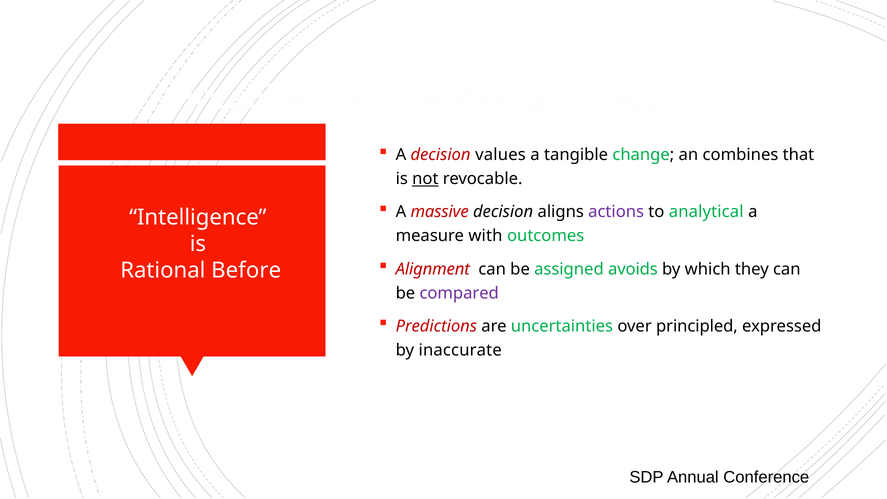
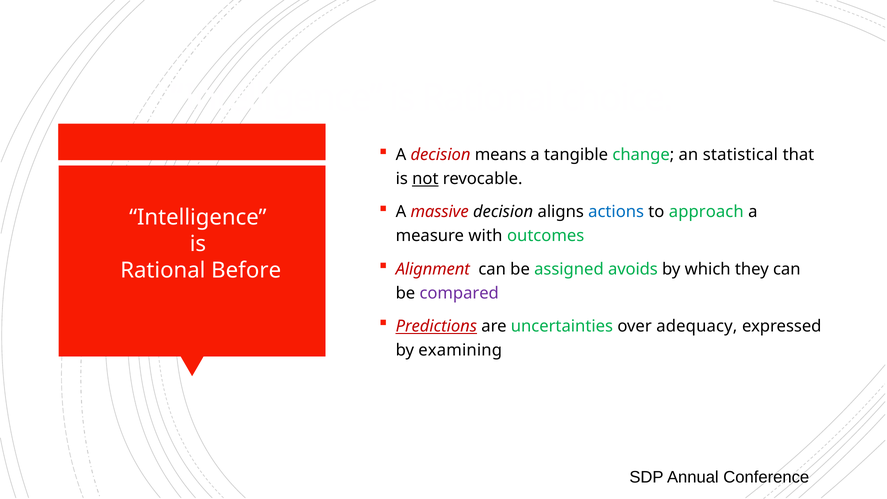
values: values -> means
combines: combines -> statistical
actions colour: purple -> blue
analytical: analytical -> approach
Predictions underline: none -> present
principled: principled -> adequacy
inaccurate: inaccurate -> examining
